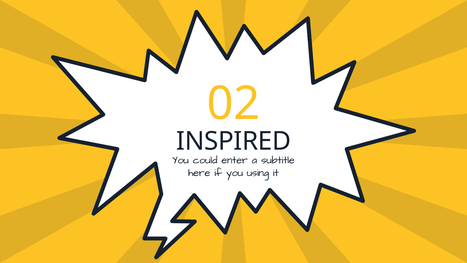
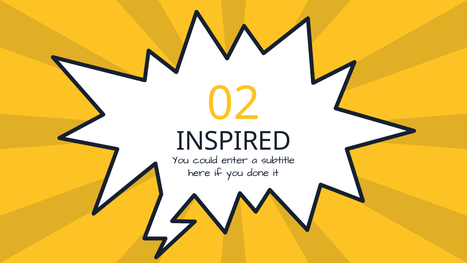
using: using -> done
